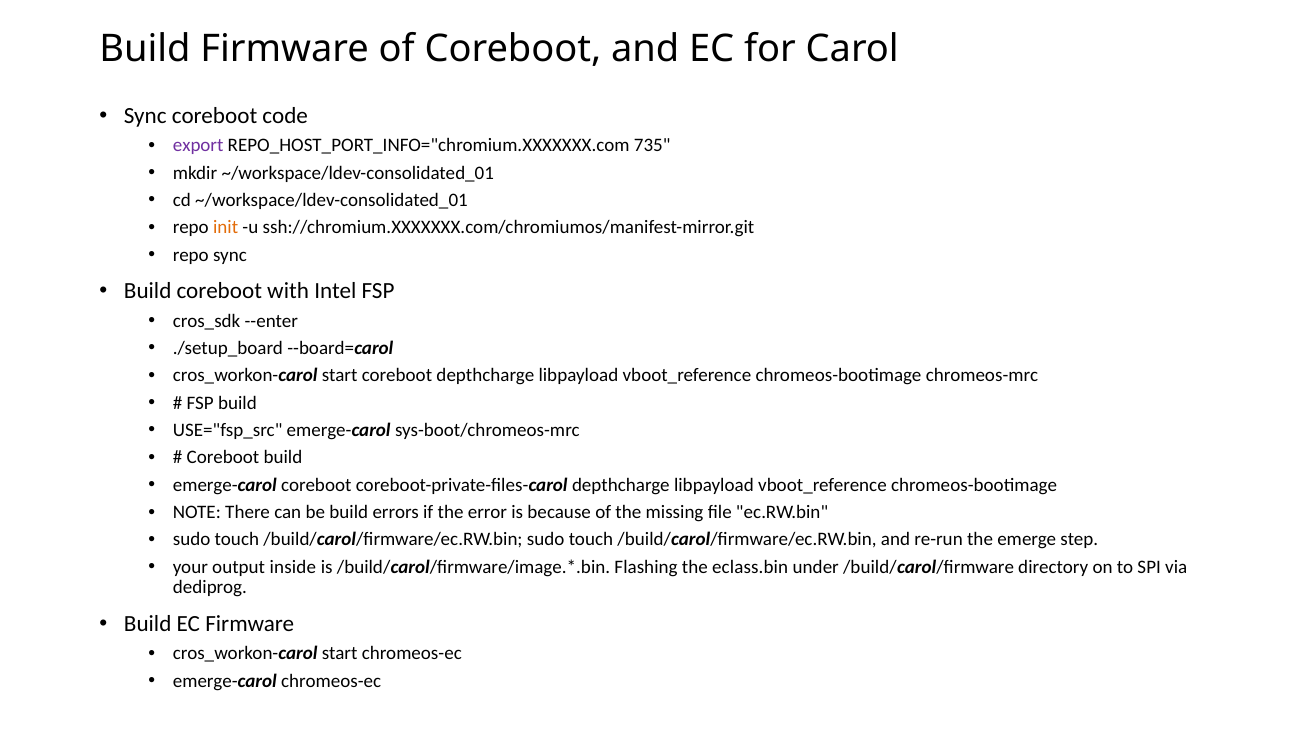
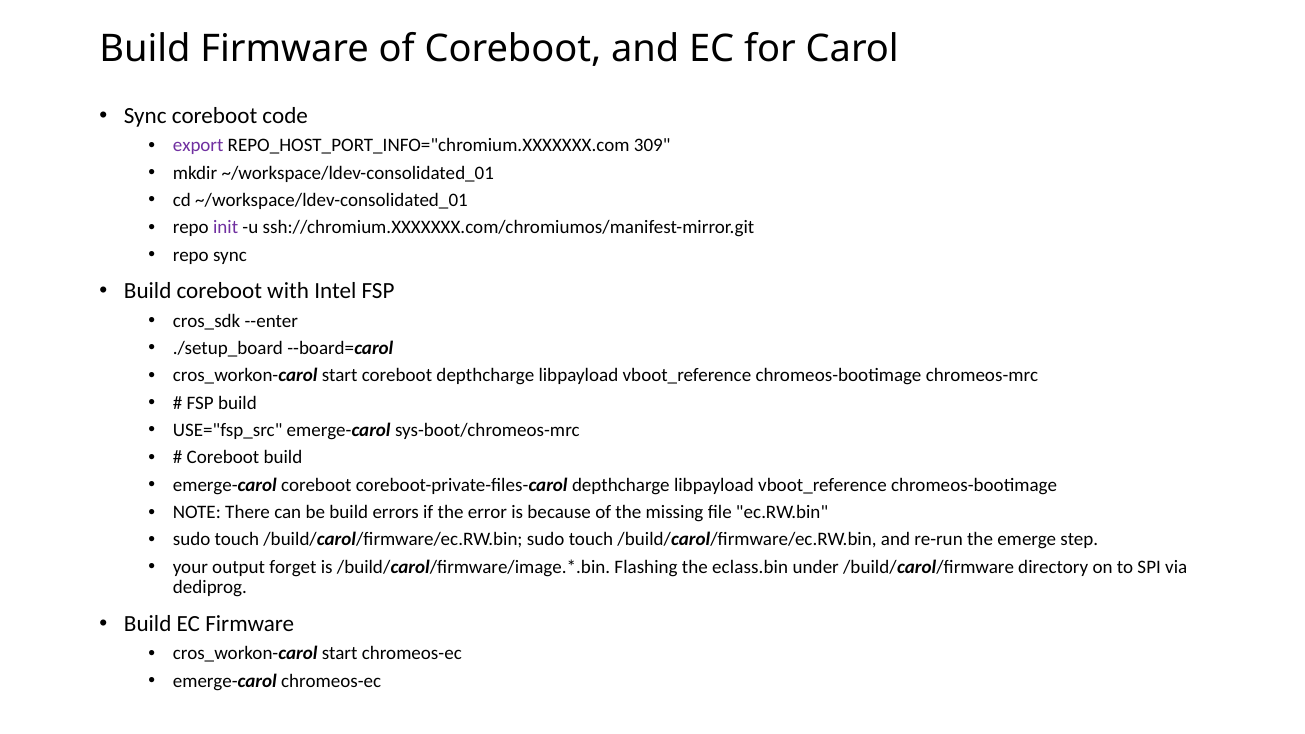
735: 735 -> 309
init colour: orange -> purple
inside: inside -> forget
